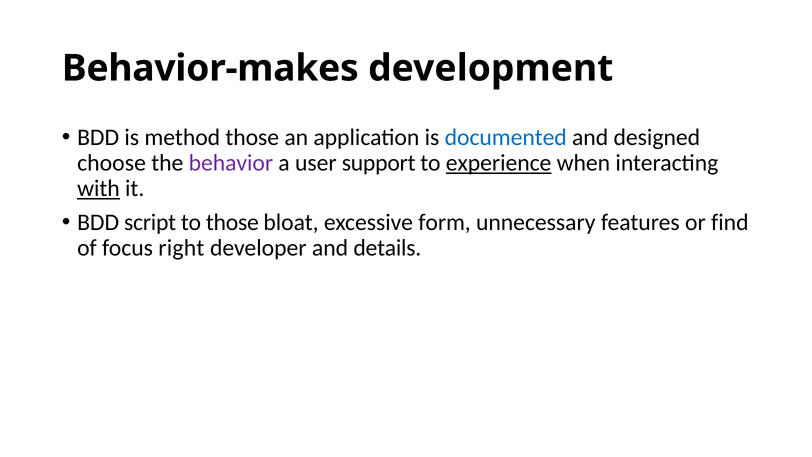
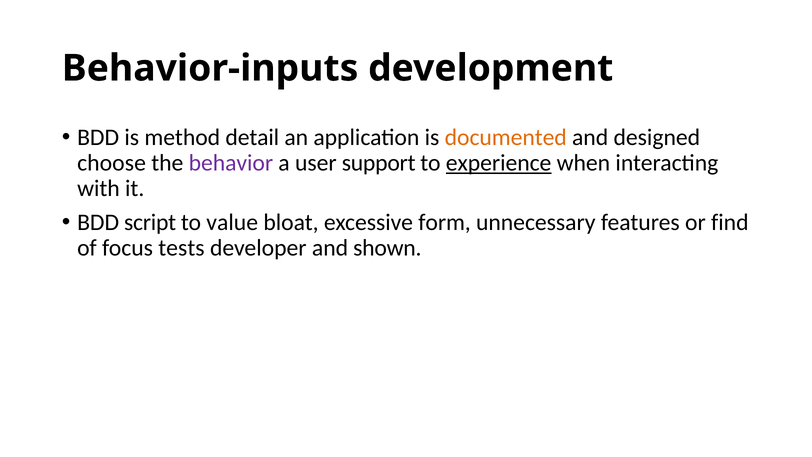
Behavior-makes: Behavior-makes -> Behavior-inputs
method those: those -> detail
documented colour: blue -> orange
with underline: present -> none
to those: those -> value
right: right -> tests
details: details -> shown
